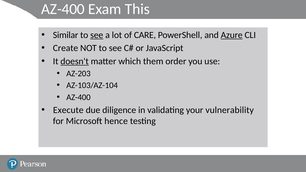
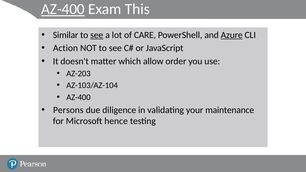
AZ-400 at (63, 9) underline: none -> present
Create: Create -> Action
doesn't underline: present -> none
them: them -> allow
Execute: Execute -> Persons
vulnerability: vulnerability -> maintenance
